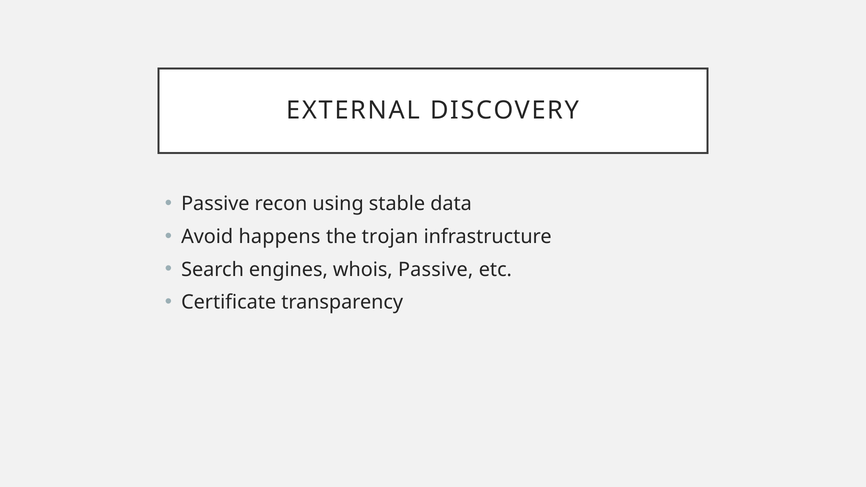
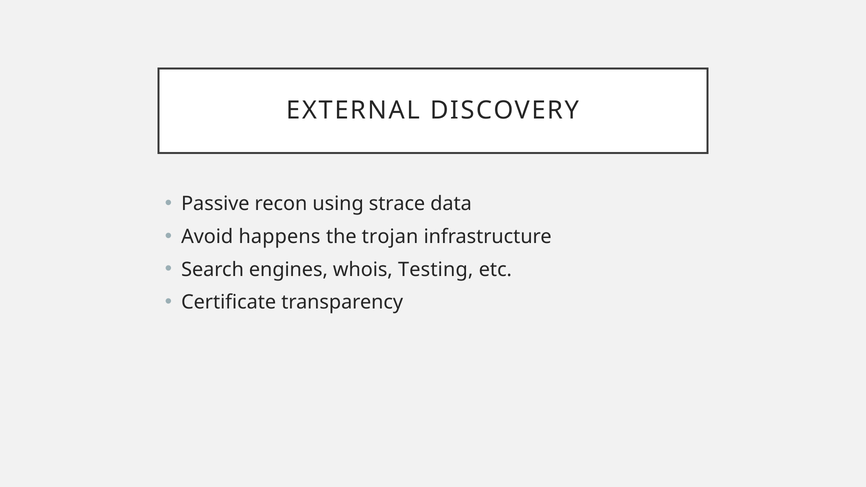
stable: stable -> strace
whois Passive: Passive -> Testing
